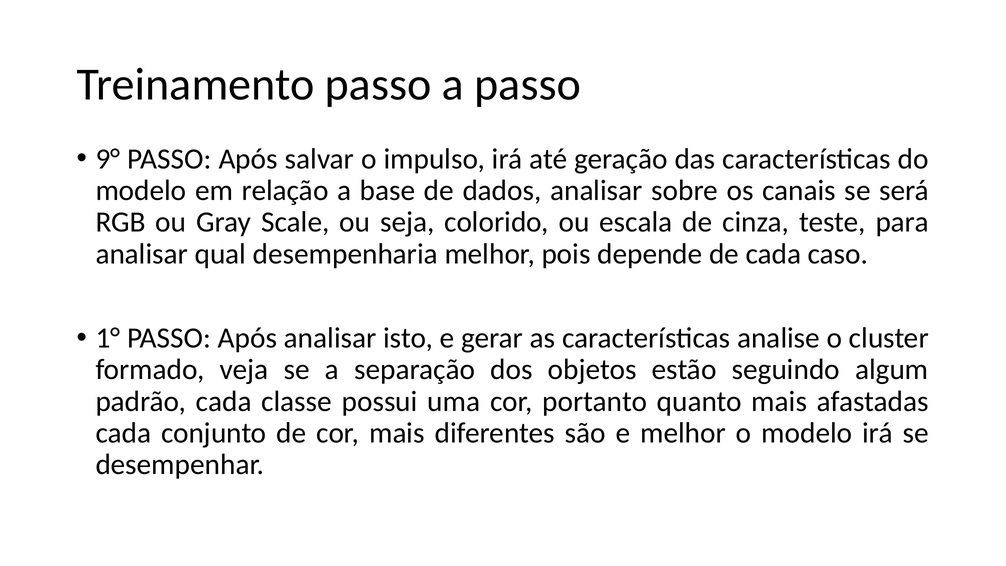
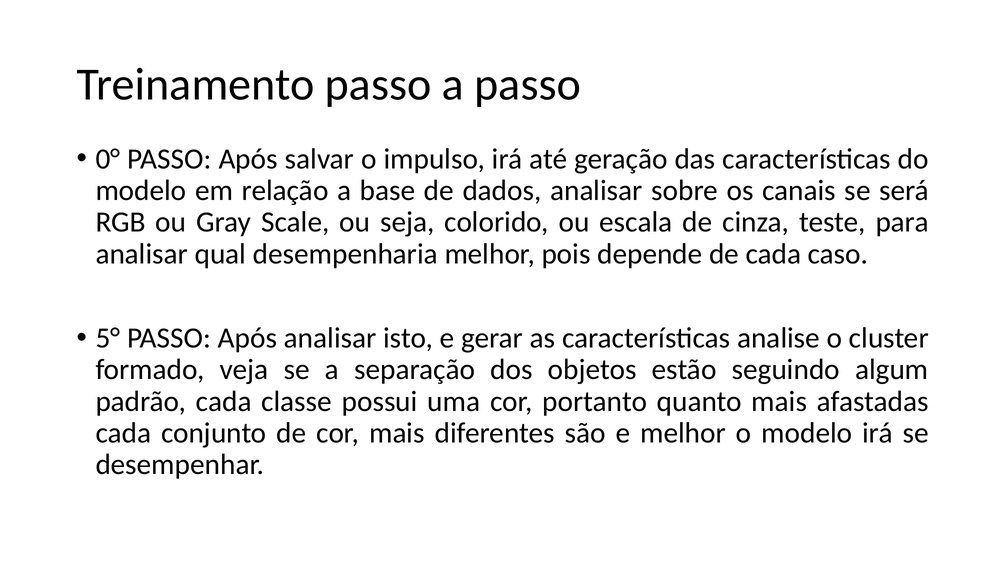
9°: 9° -> 0°
1°: 1° -> 5°
